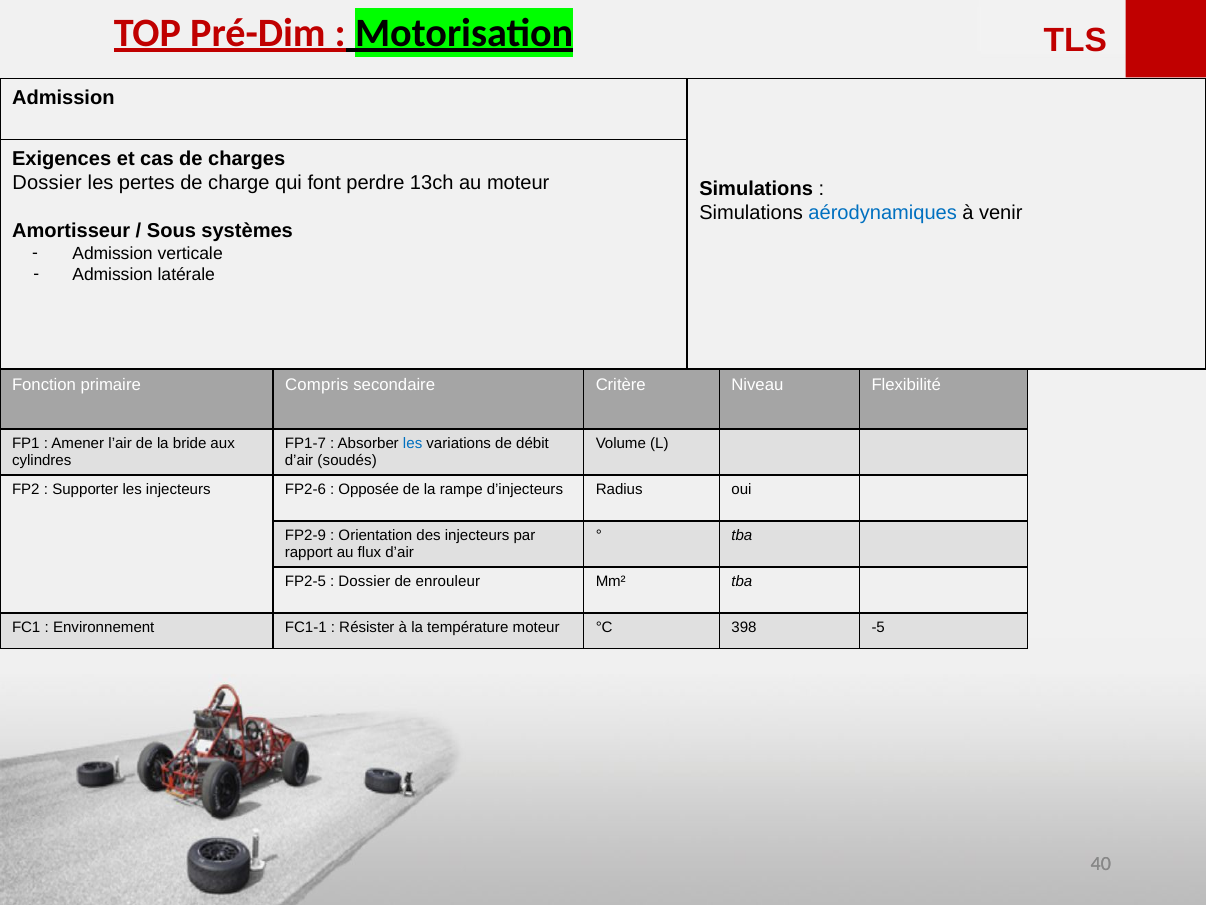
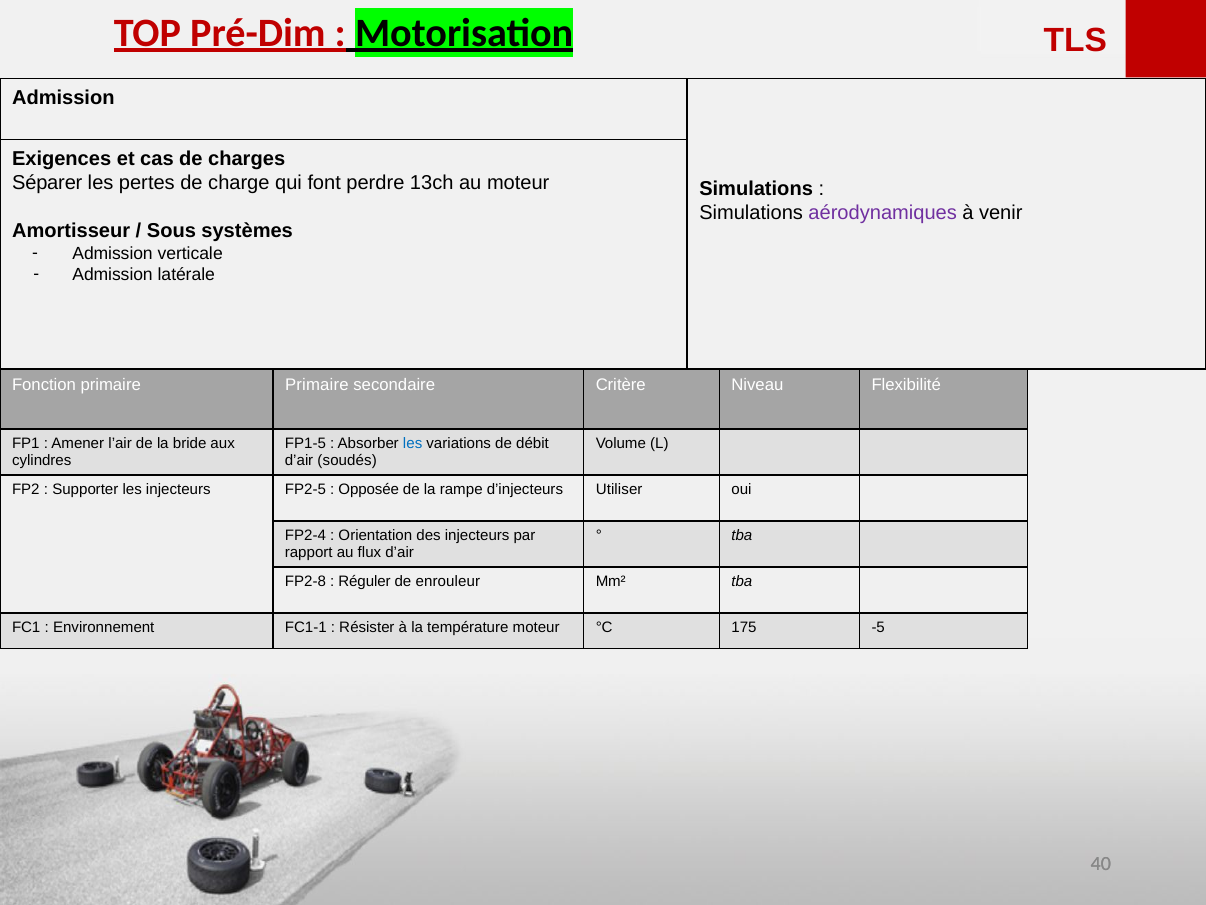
Dossier at (47, 183): Dossier -> Séparer
aérodynamiques colour: blue -> purple
primaire Compris: Compris -> Primaire
FP1-7: FP1-7 -> FP1-5
FP2-6: FP2-6 -> FP2-5
Radius: Radius -> Utiliser
FP2-9: FP2-9 -> FP2-4
FP2-5: FP2-5 -> FP2-8
Dossier at (364, 581): Dossier -> Réguler
398: 398 -> 175
